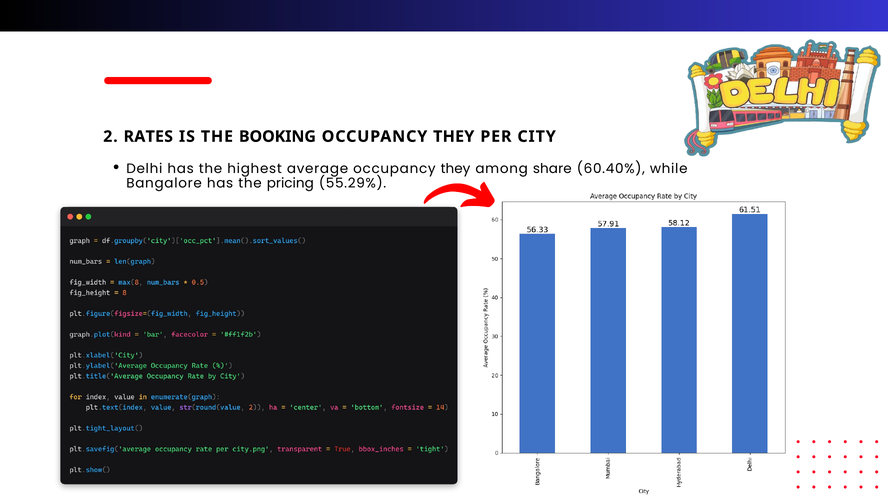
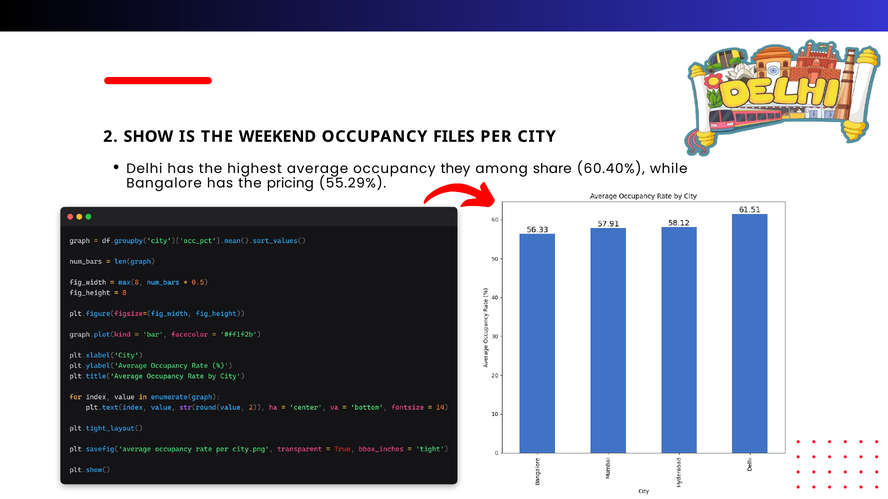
RATES: RATES -> SHOW
BOOKING: BOOKING -> WEEKEND
THEY at (454, 137): THEY -> FILES
